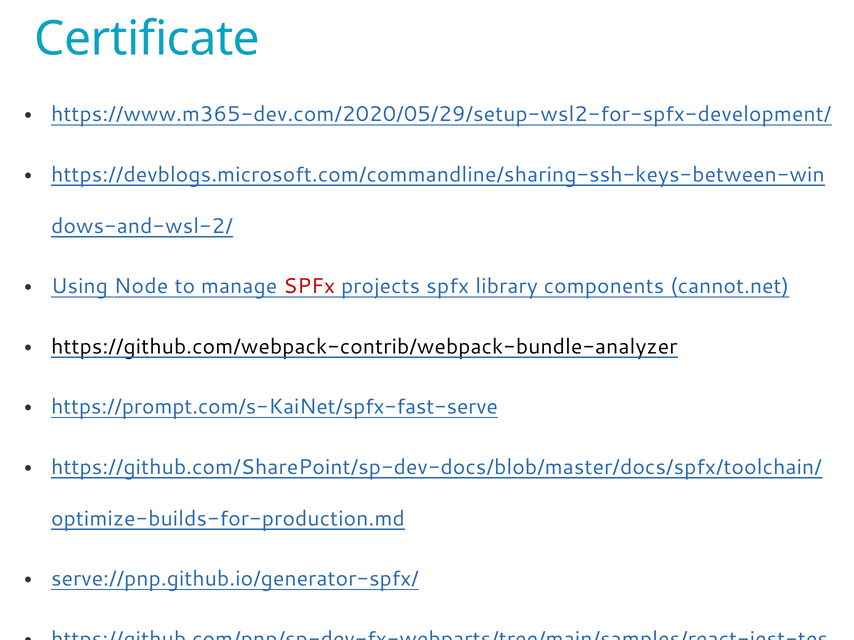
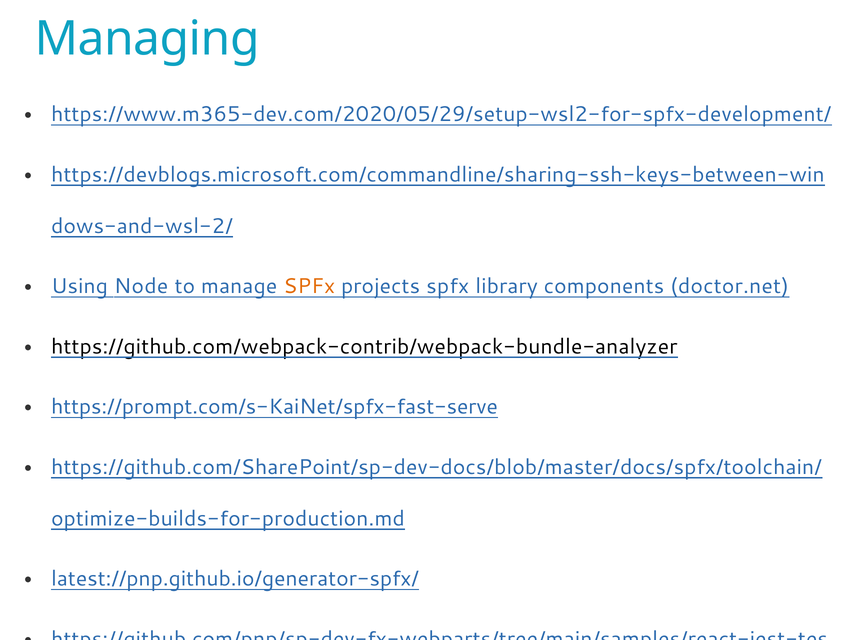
Certificate: Certificate -> Managing
SPFx at (309, 286) colour: red -> orange
cannot.net: cannot.net -> doctor.net
serve://pnp.github.io/generator-spfx/: serve://pnp.github.io/generator-spfx/ -> latest://pnp.github.io/generator-spfx/
